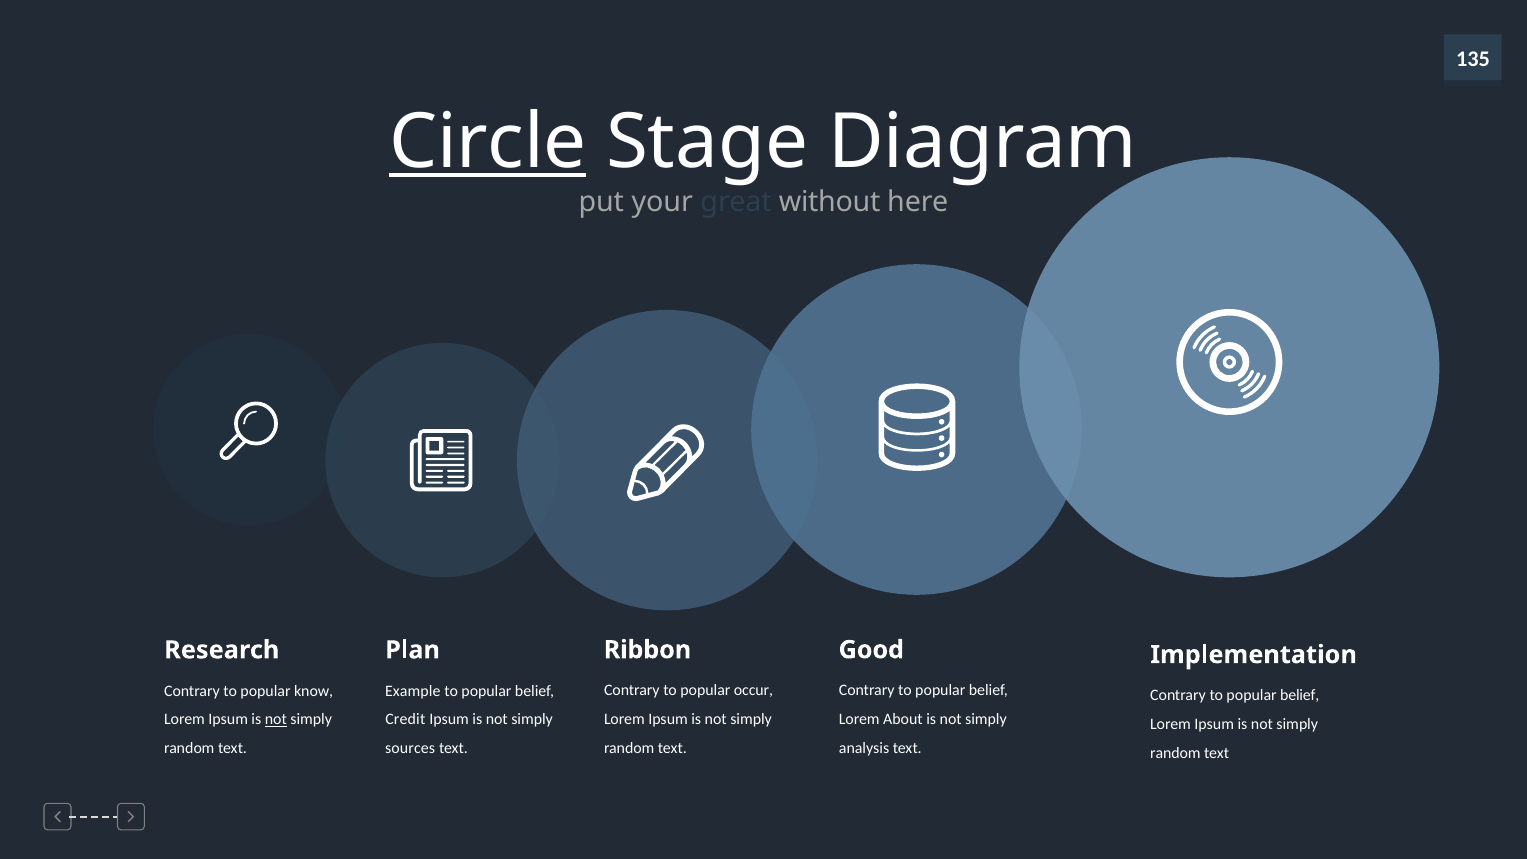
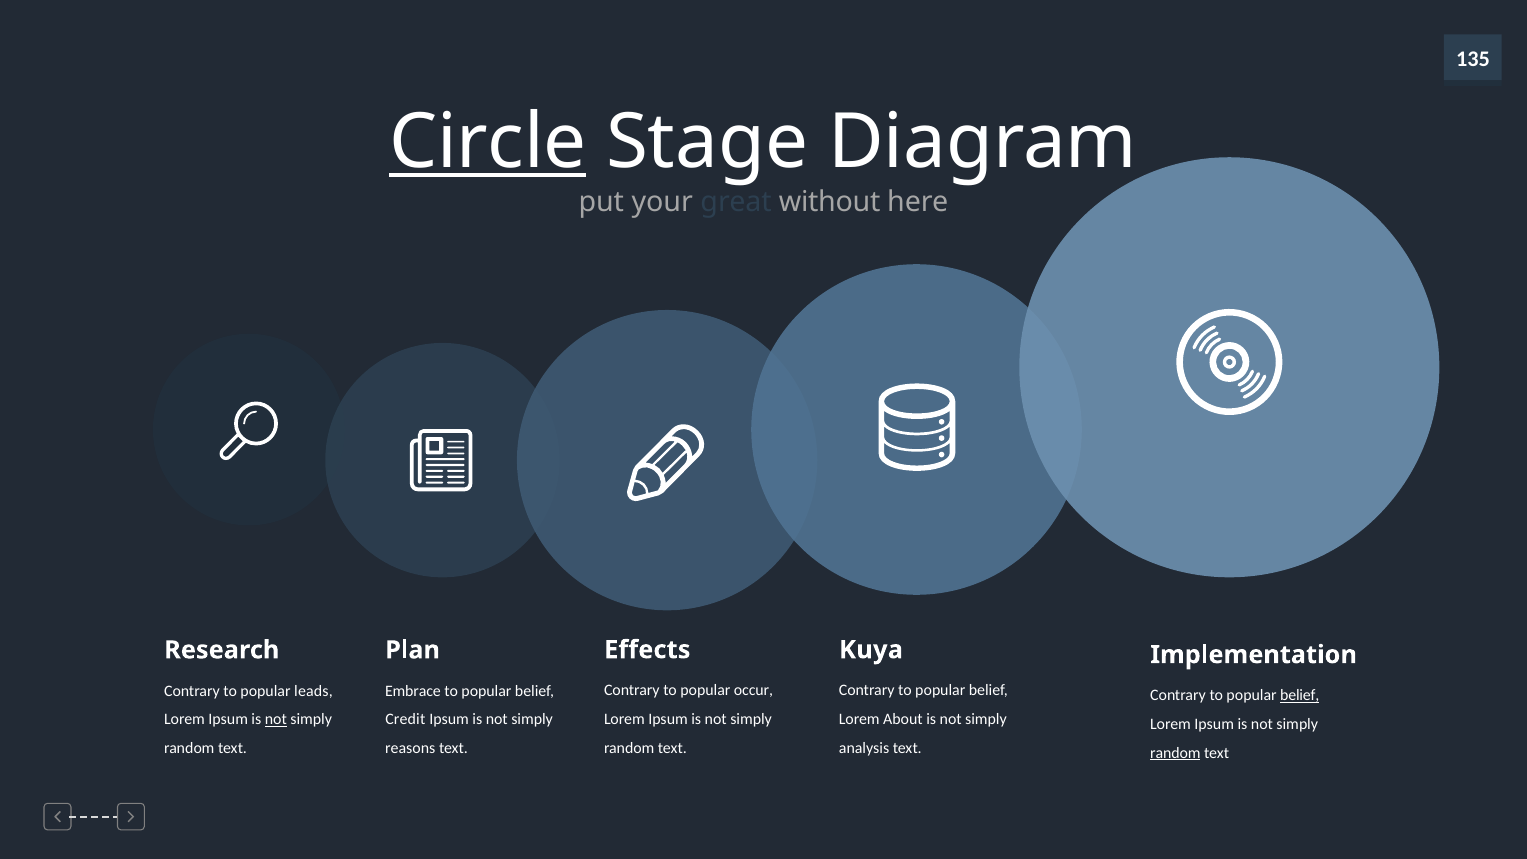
Ribbon: Ribbon -> Effects
Good: Good -> Kuya
know: know -> leads
Example: Example -> Embrace
belief at (1300, 695) underline: none -> present
sources: sources -> reasons
random at (1175, 753) underline: none -> present
